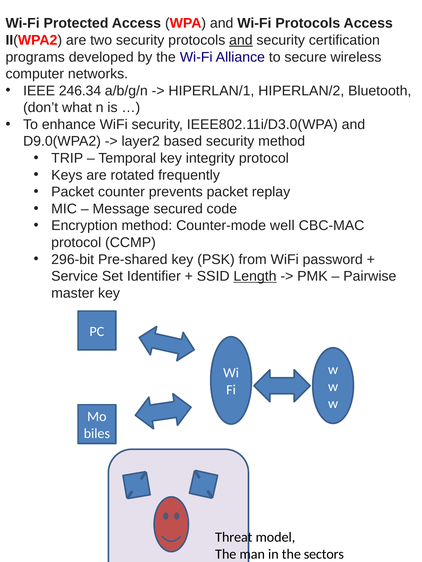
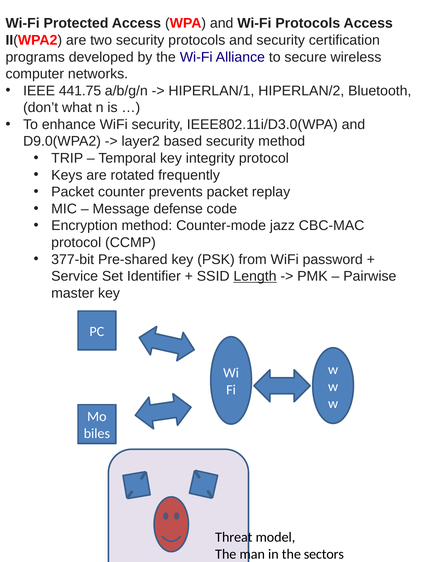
and at (241, 40) underline: present -> none
246.34: 246.34 -> 441.75
secured: secured -> defense
well: well -> jazz
296-bit: 296-bit -> 377-bit
